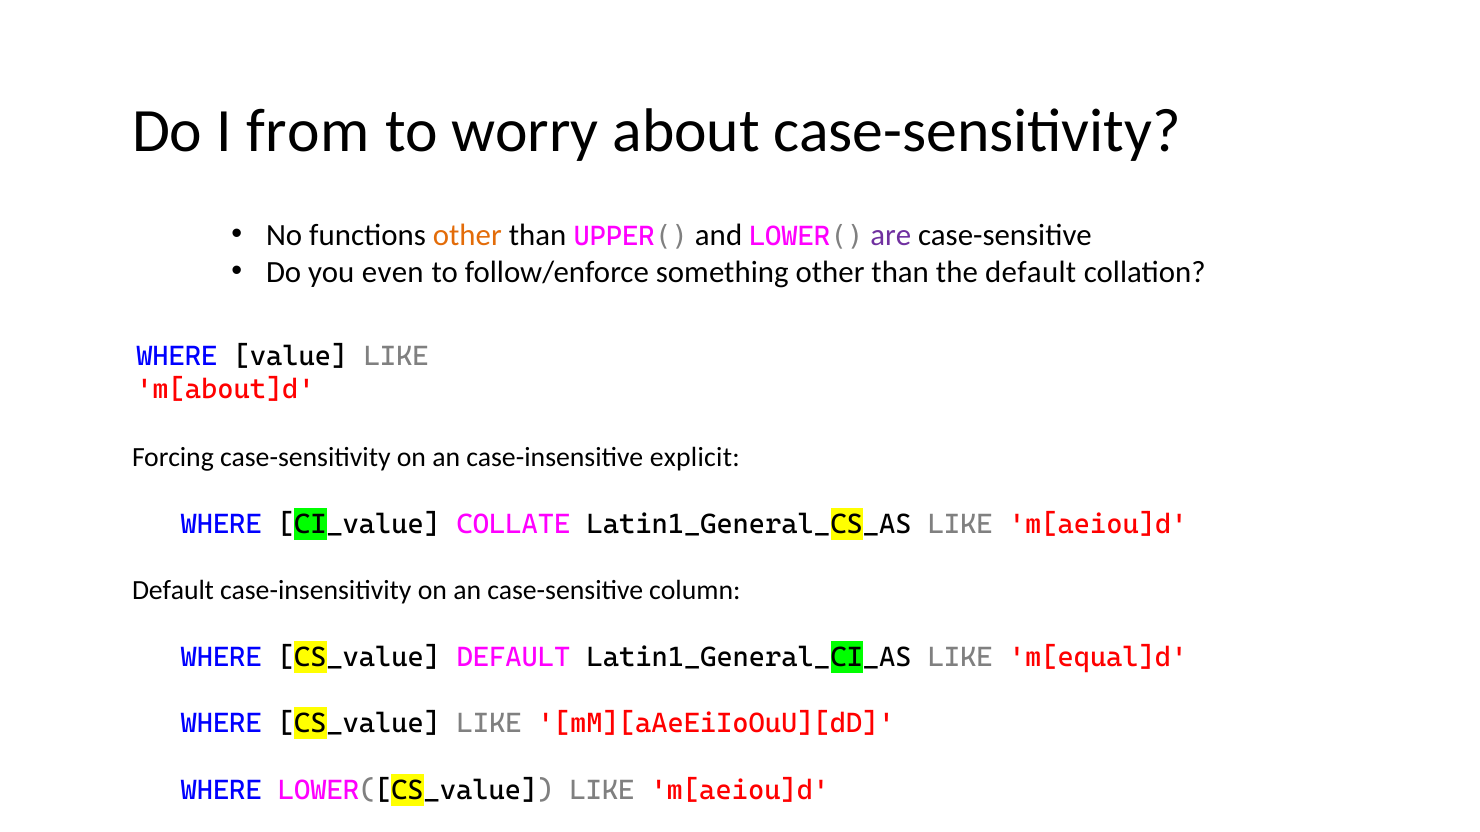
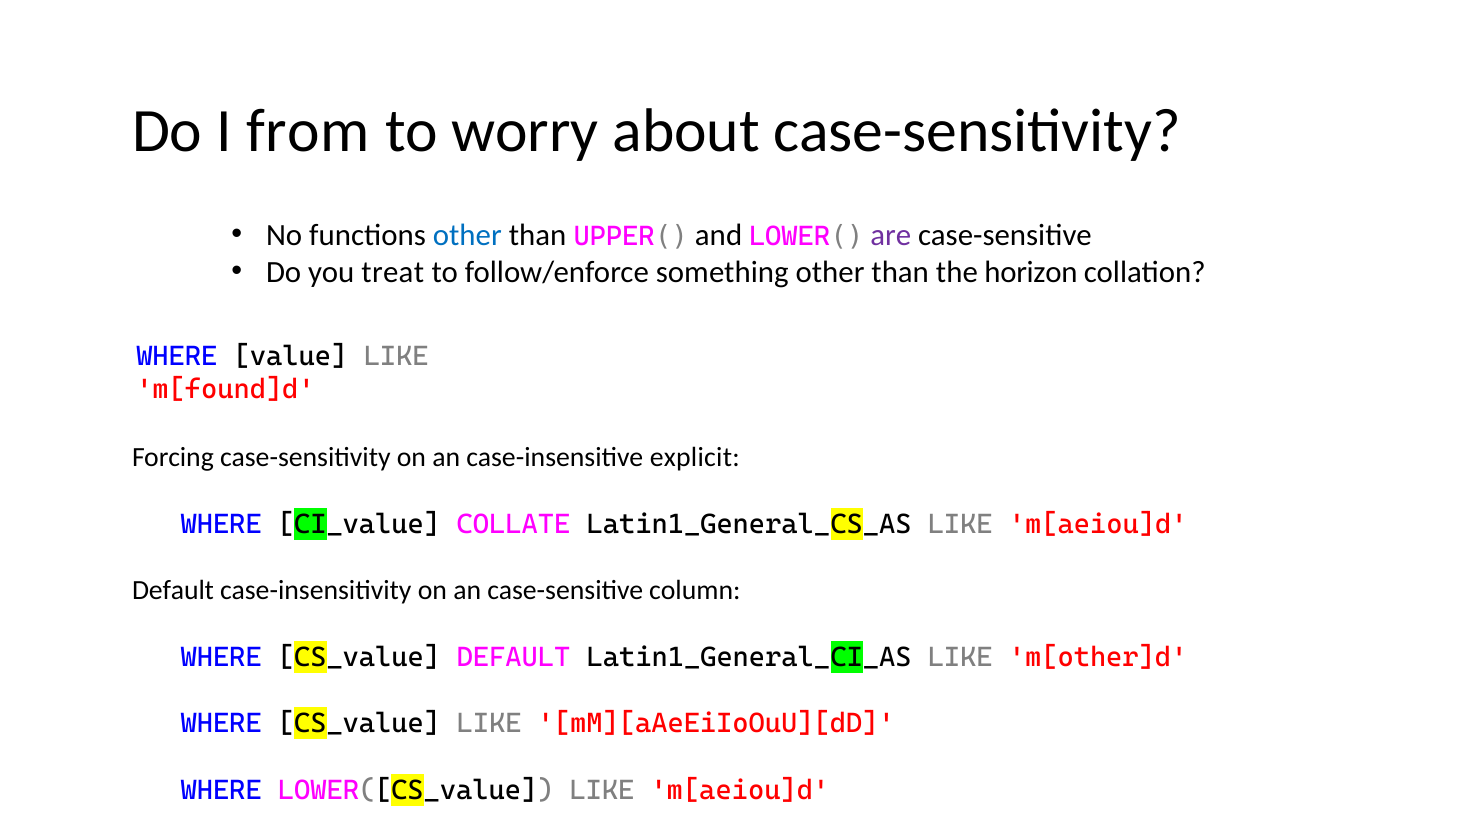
other at (467, 236) colour: orange -> blue
even: even -> treat
the default: default -> horizon
m[about]d: m[about]d -> m[found]d
m[equal]d: m[equal]d -> m[other]d
